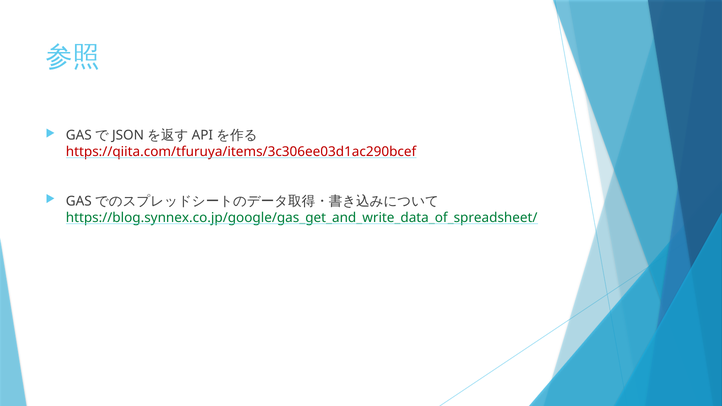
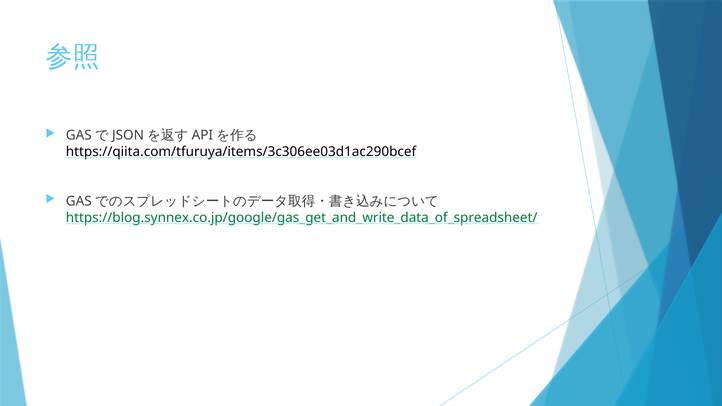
https://qiita.com/tfuruya/items/3c306ee03d1ac290bcef colour: red -> black
